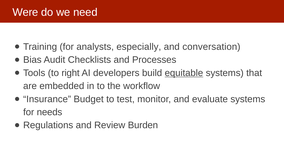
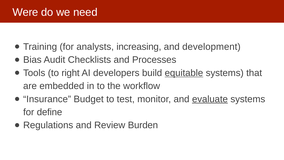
especially: especially -> increasing
conversation: conversation -> development
evaluate underline: none -> present
needs: needs -> define
